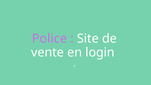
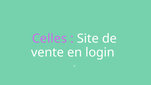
Police: Police -> Celles
